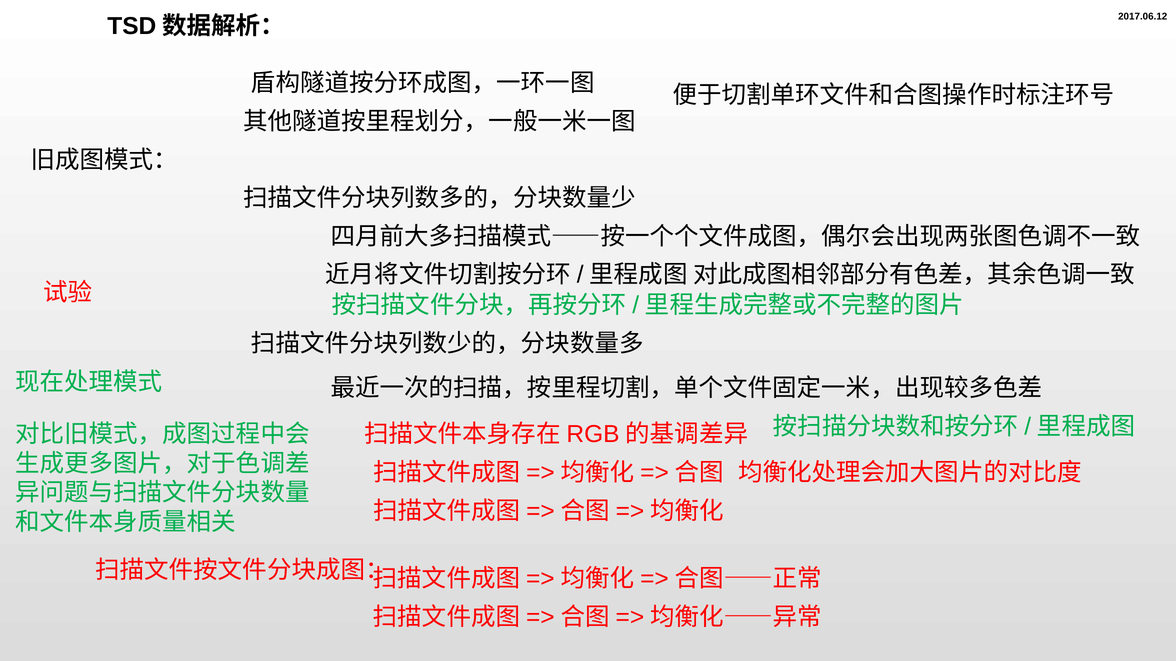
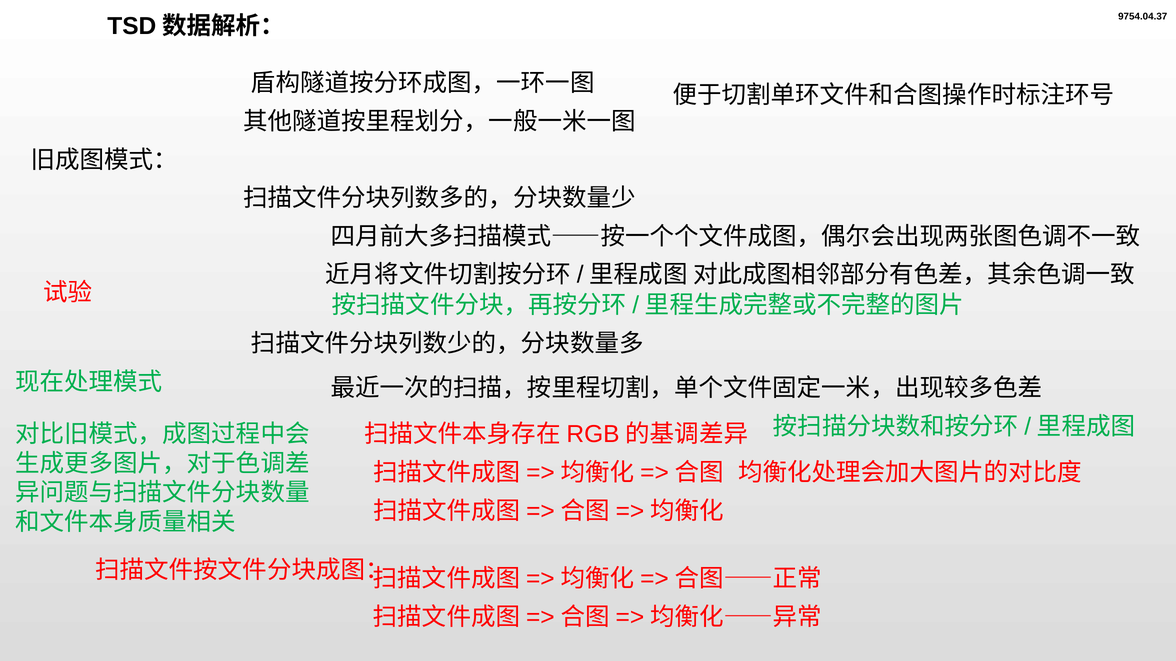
2017.06.12: 2017.06.12 -> 9754.04.37
